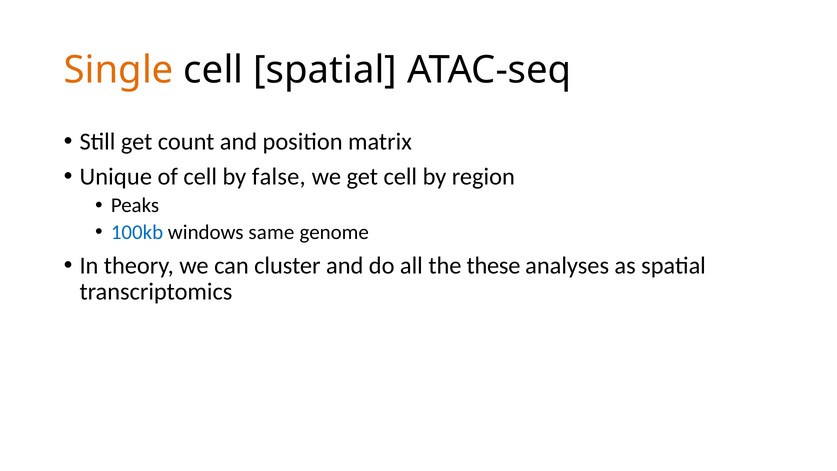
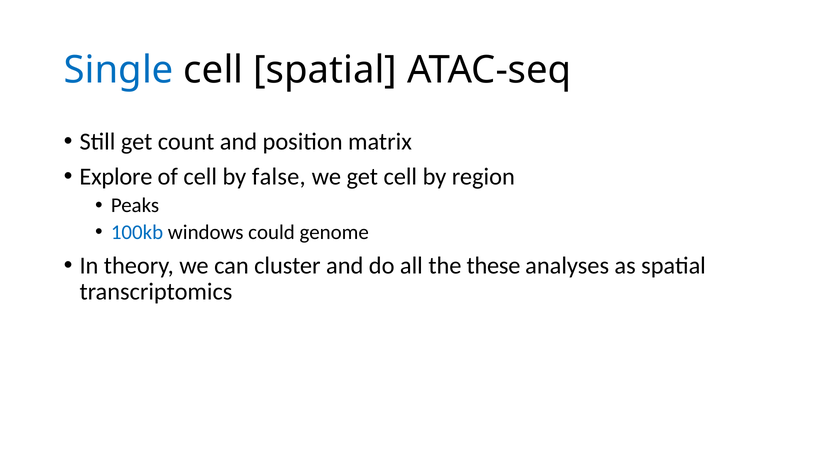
Single colour: orange -> blue
Unique: Unique -> Explore
same: same -> could
